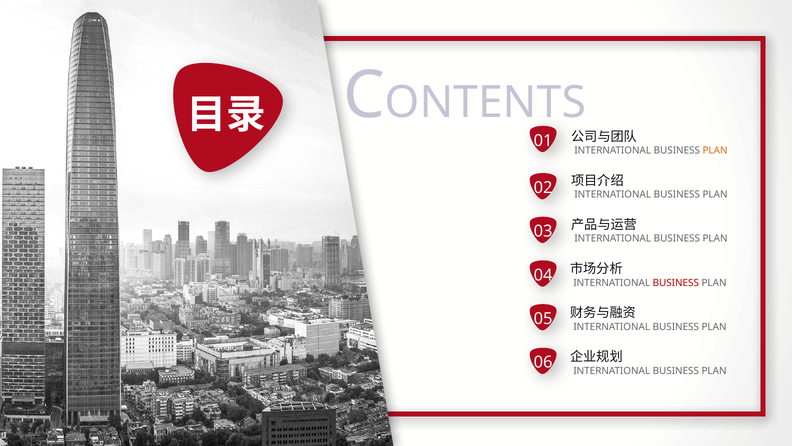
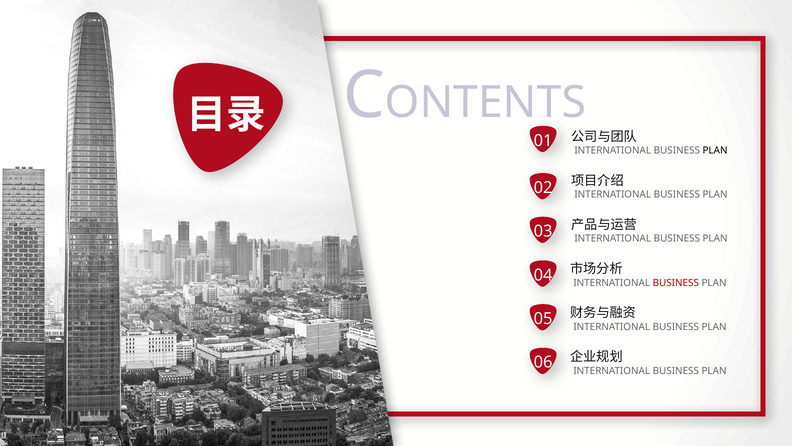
PLAN at (715, 150) colour: orange -> black
